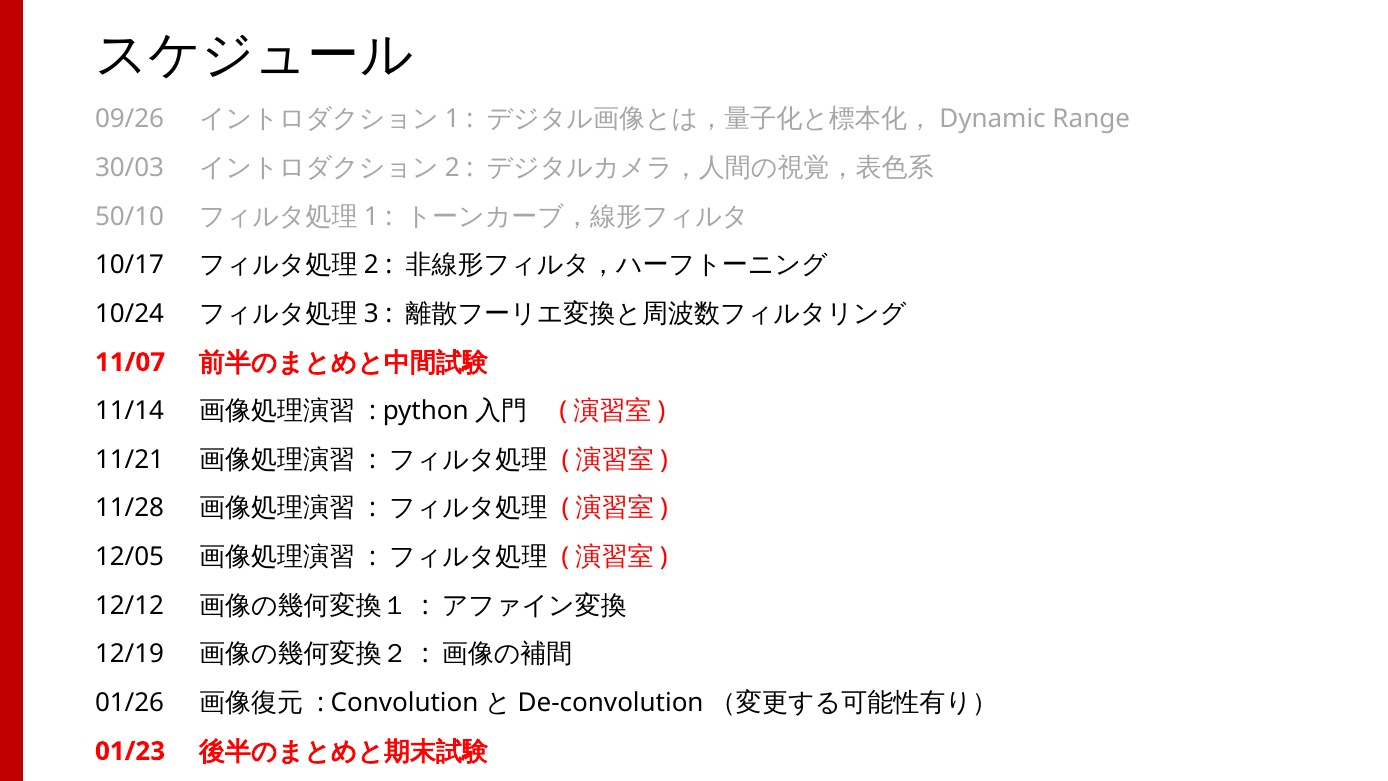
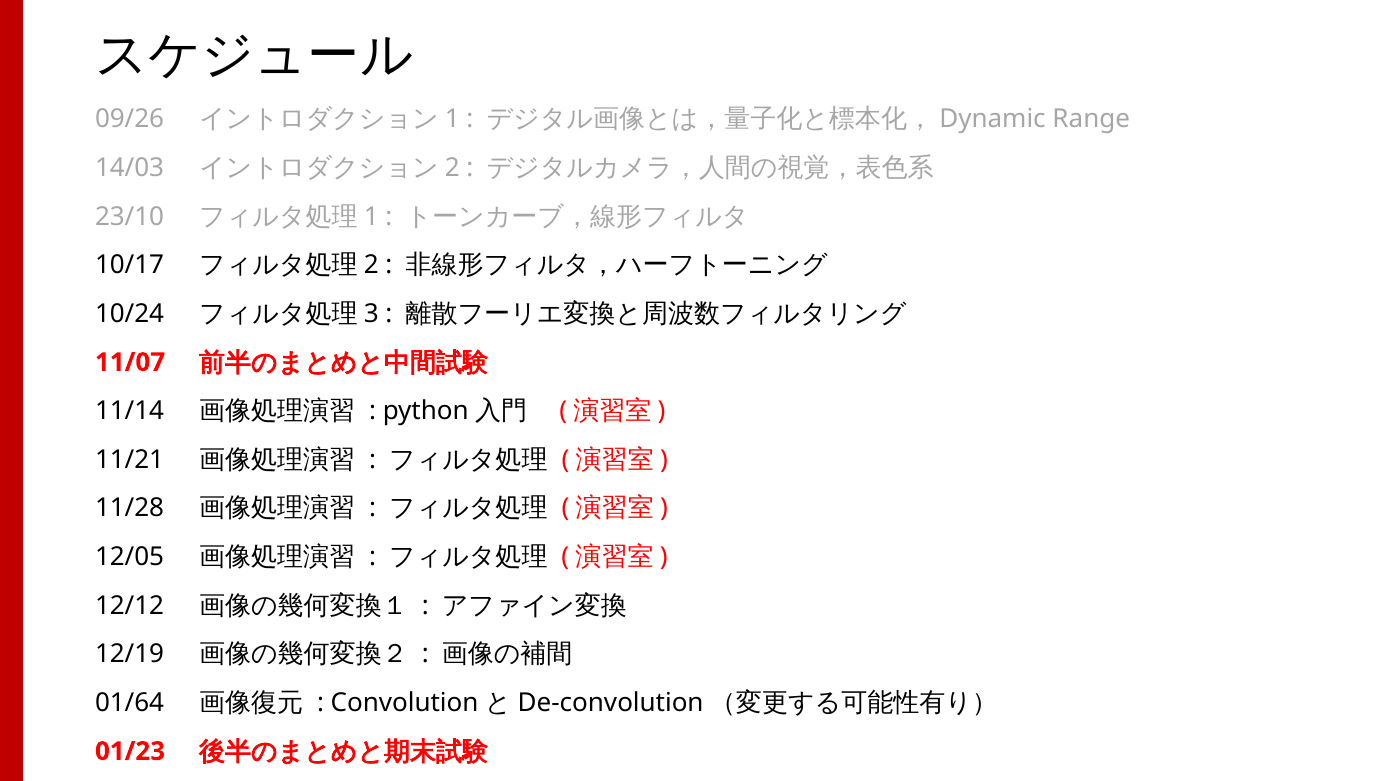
30/03: 30/03 -> 14/03
50/10: 50/10 -> 23/10
01/26: 01/26 -> 01/64
